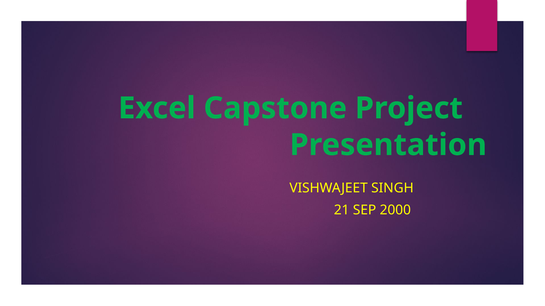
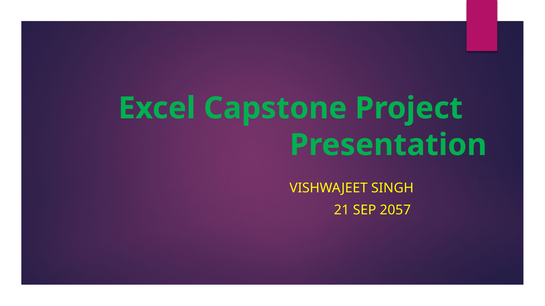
2000: 2000 -> 2057
